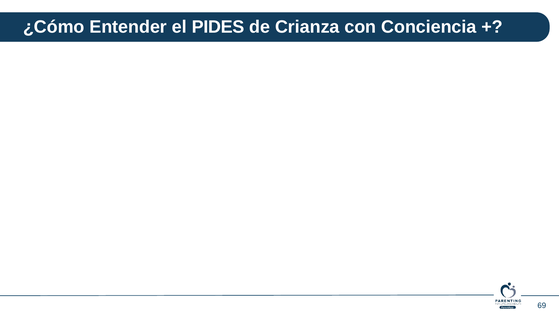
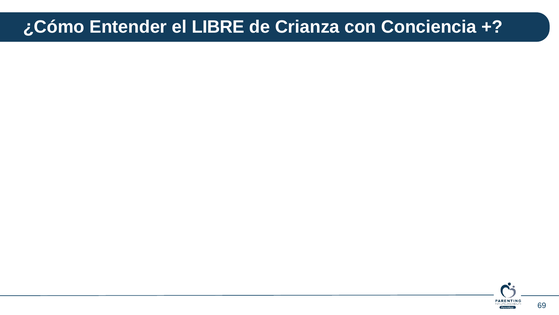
PIDES: PIDES -> LIBRE
